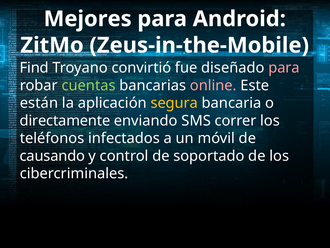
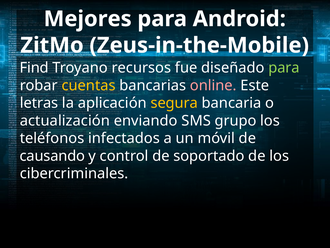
convirtió: convirtió -> recursos
para at (284, 68) colour: pink -> light green
cuentas colour: light green -> yellow
están: están -> letras
directamente: directamente -> actualización
correr: correr -> grupo
